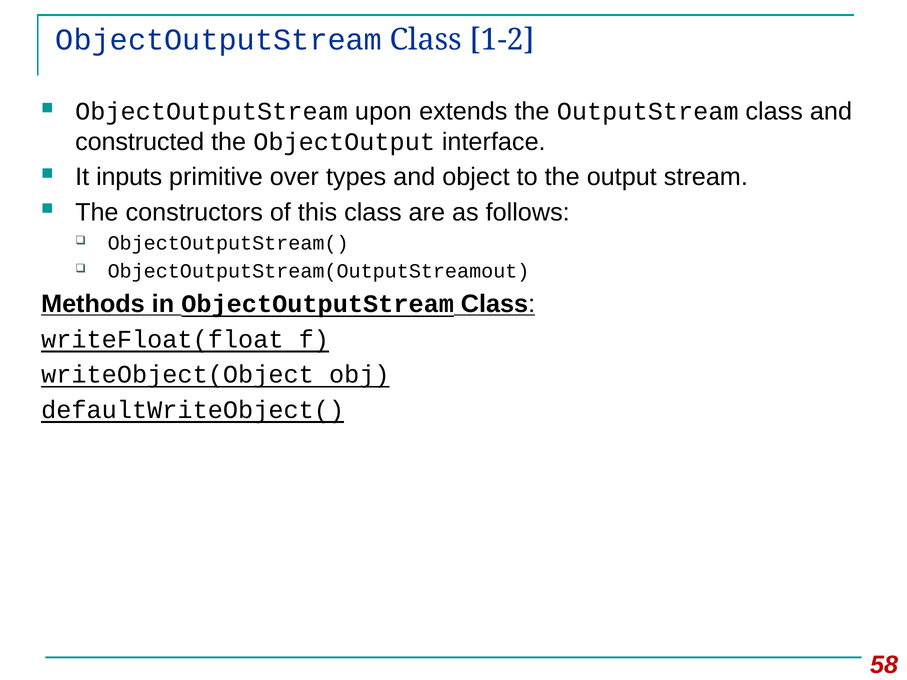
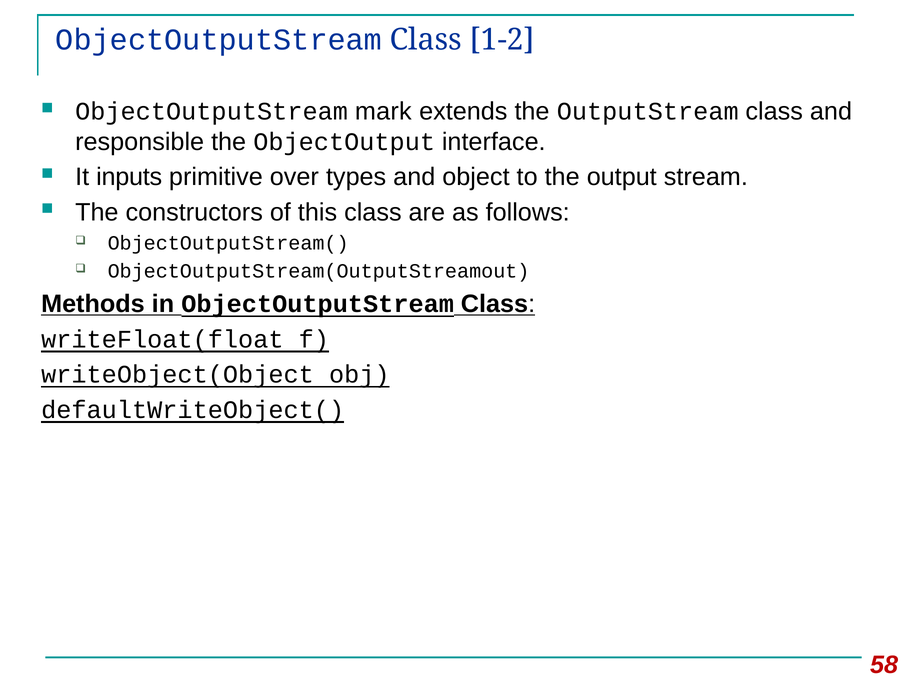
upon: upon -> mark
constructed: constructed -> responsible
